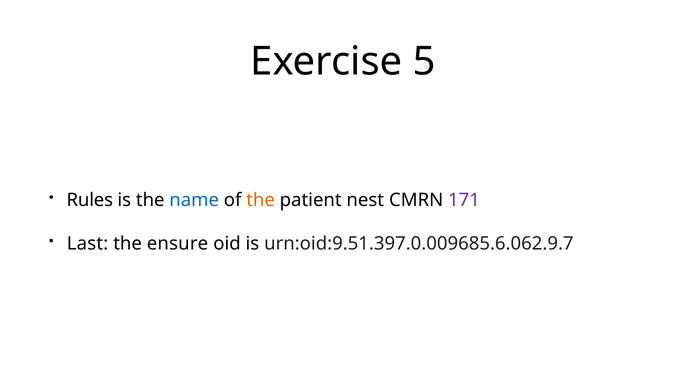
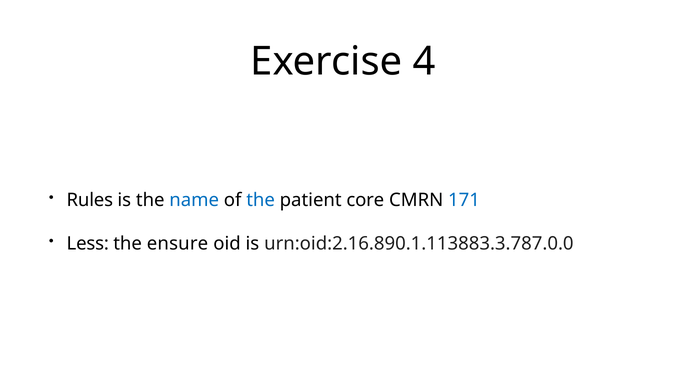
5: 5 -> 4
the at (261, 200) colour: orange -> blue
nest: nest -> core
171 colour: purple -> blue
Last: Last -> Less
urn:oid:9.51.397.0.009685.6.062.9.7: urn:oid:9.51.397.0.009685.6.062.9.7 -> urn:oid:2.16.890.1.113883.3.787.0.0
